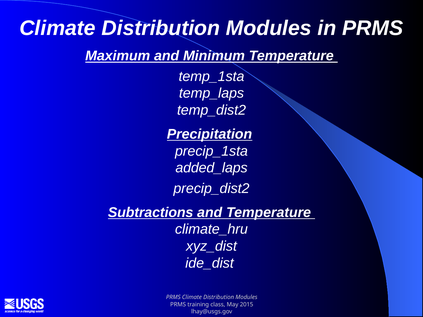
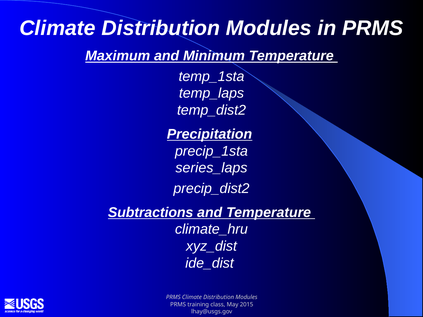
added_laps: added_laps -> series_laps
